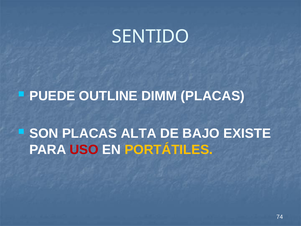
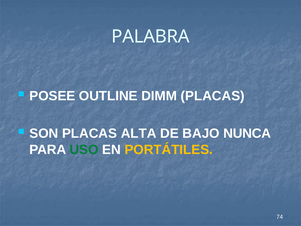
SENTIDO: SENTIDO -> PALABRA
PUEDE: PUEDE -> POSEE
EXISTE: EXISTE -> NUNCA
USO colour: red -> green
